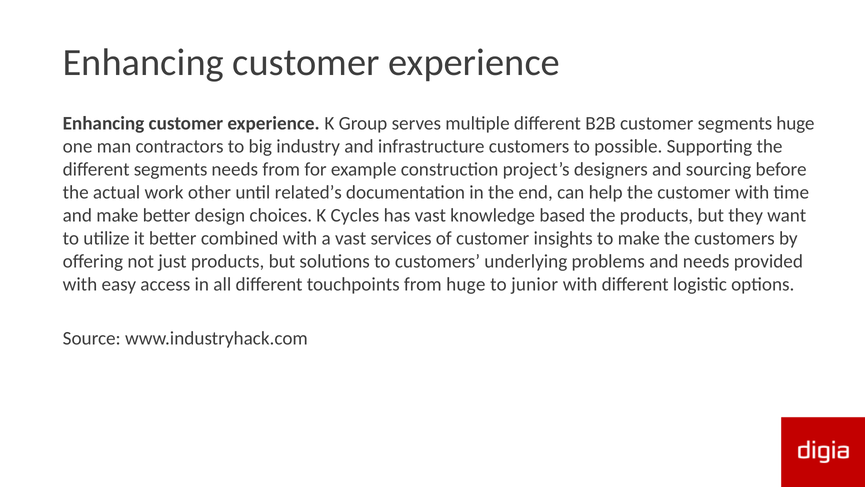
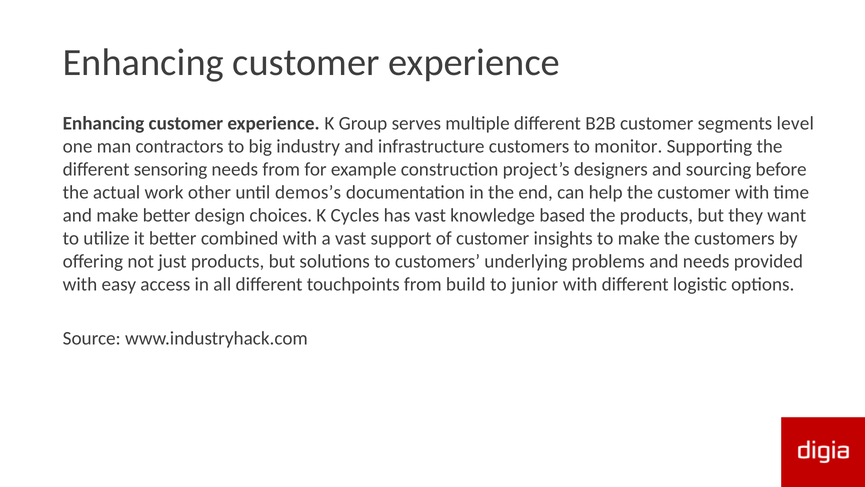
segments huge: huge -> level
possible: possible -> monitor
different segments: segments -> sensoring
related’s: related’s -> demos’s
services: services -> support
from huge: huge -> build
